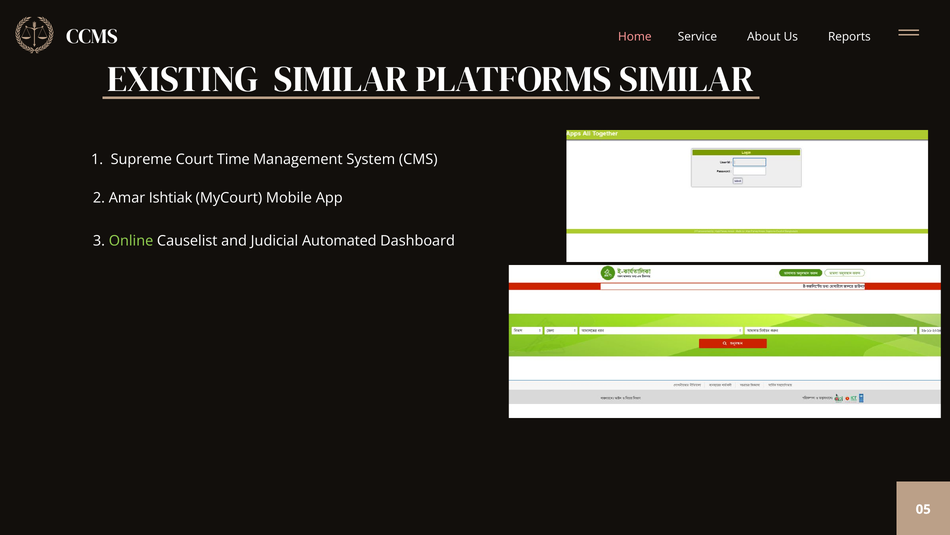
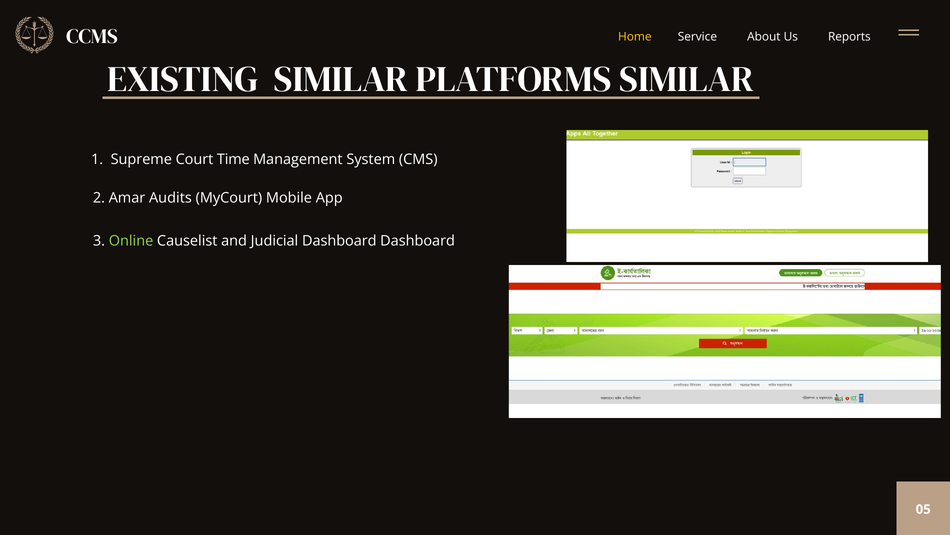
Home colour: pink -> yellow
Ishtiak: Ishtiak -> Audits
Judicial Automated: Automated -> Dashboard
